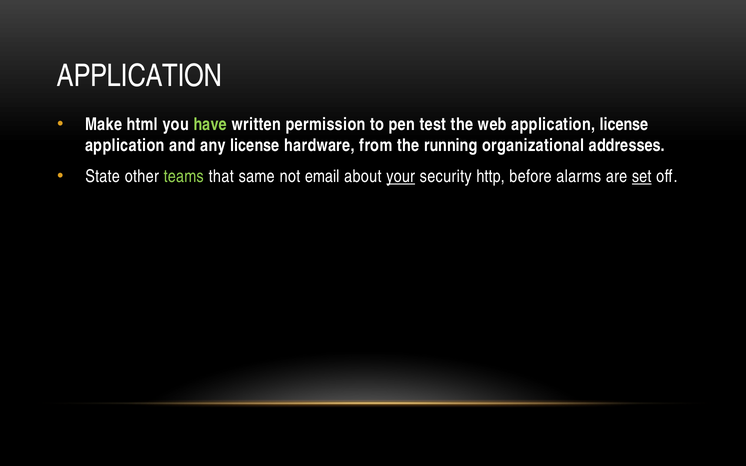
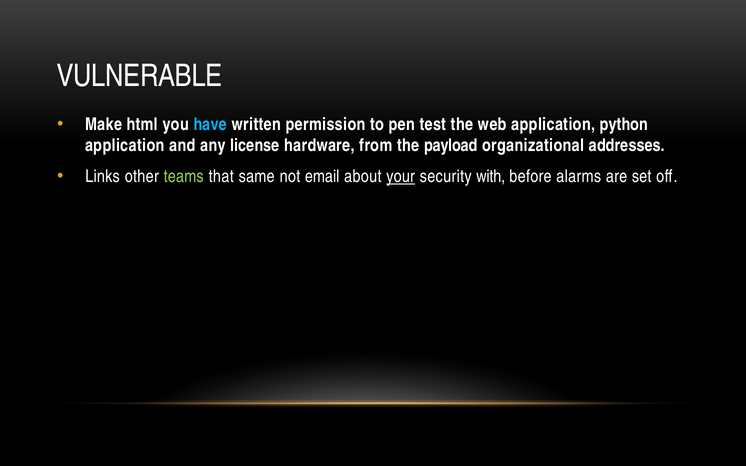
APPLICATION at (140, 76): APPLICATION -> VULNERABLE
have colour: light green -> light blue
application license: license -> python
running: running -> payload
State: State -> Links
http: http -> with
set underline: present -> none
